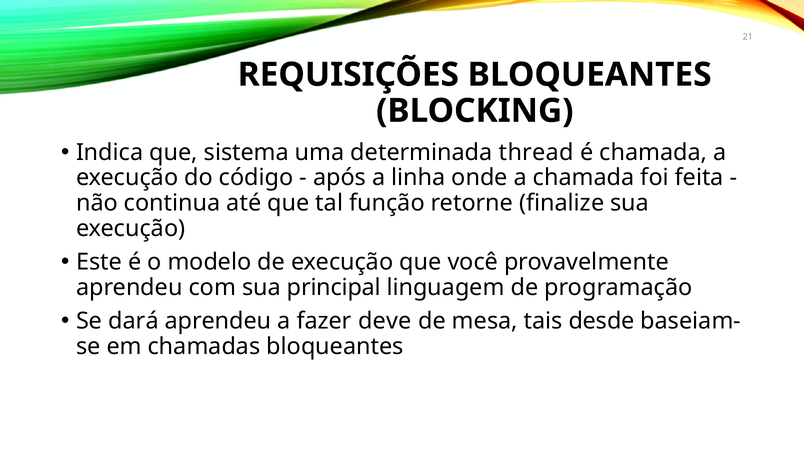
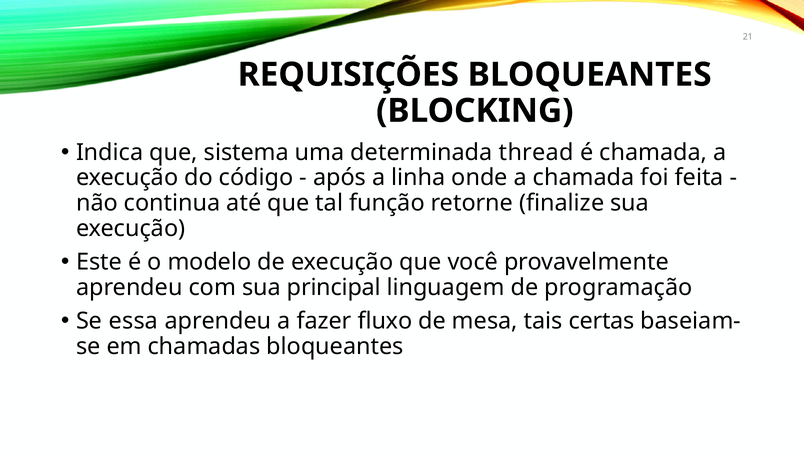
dará: dará -> essa
deve: deve -> fluxo
desde: desde -> certas
